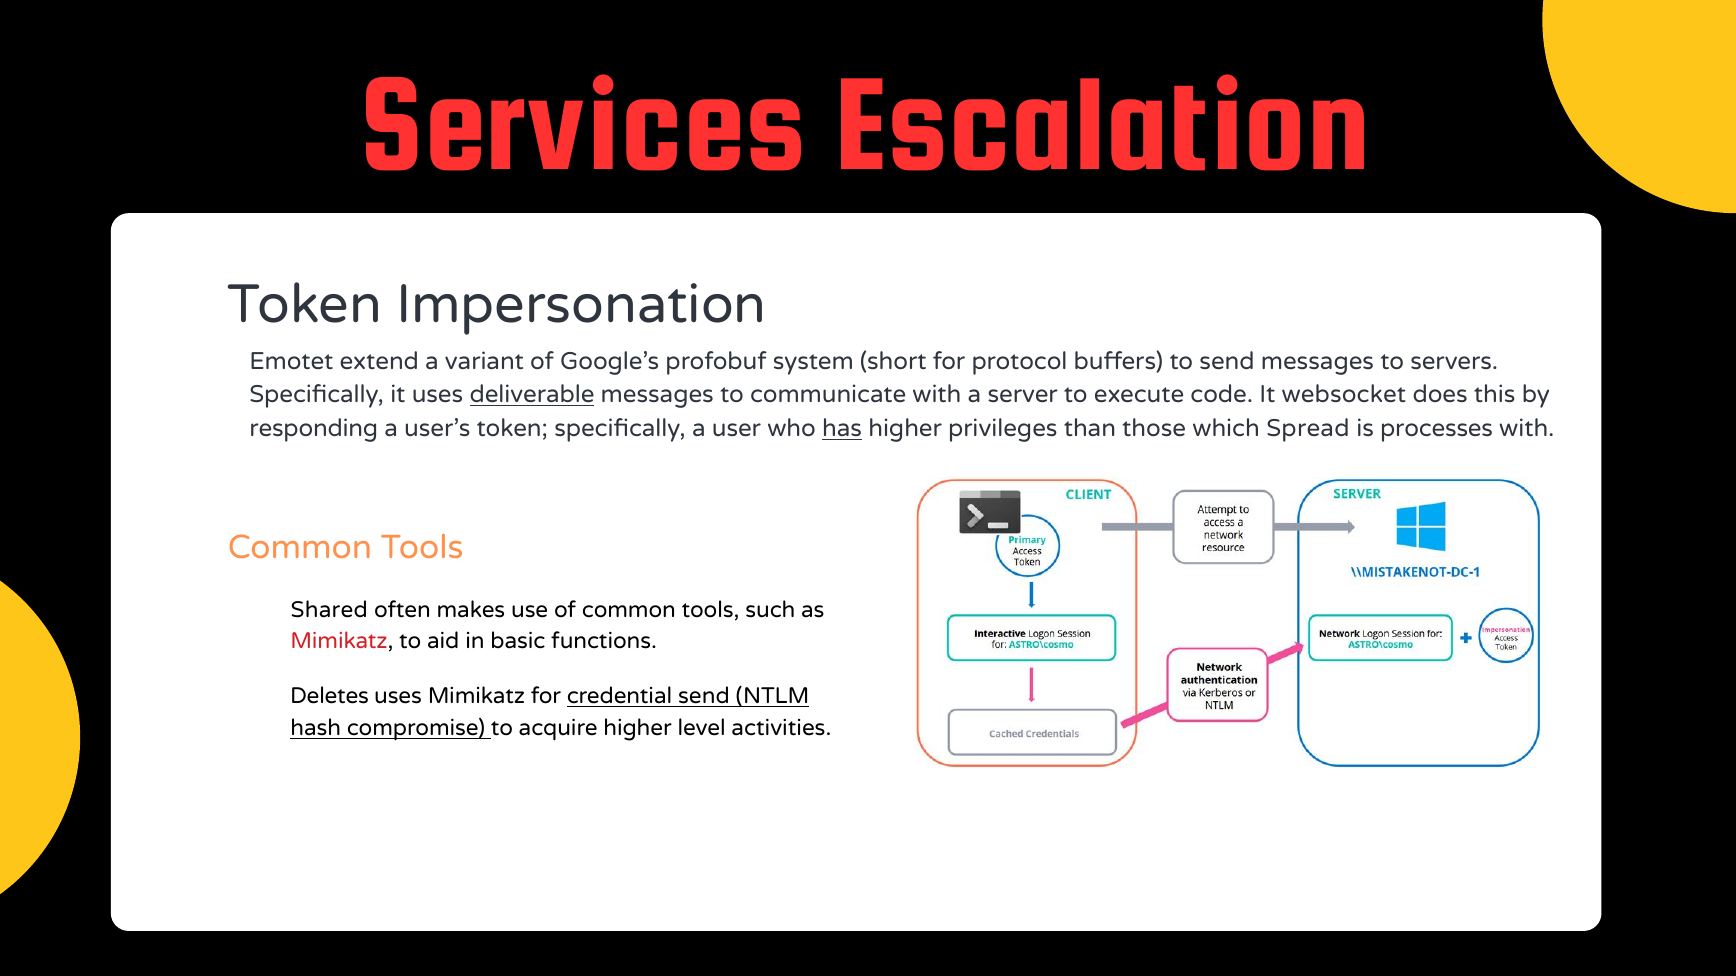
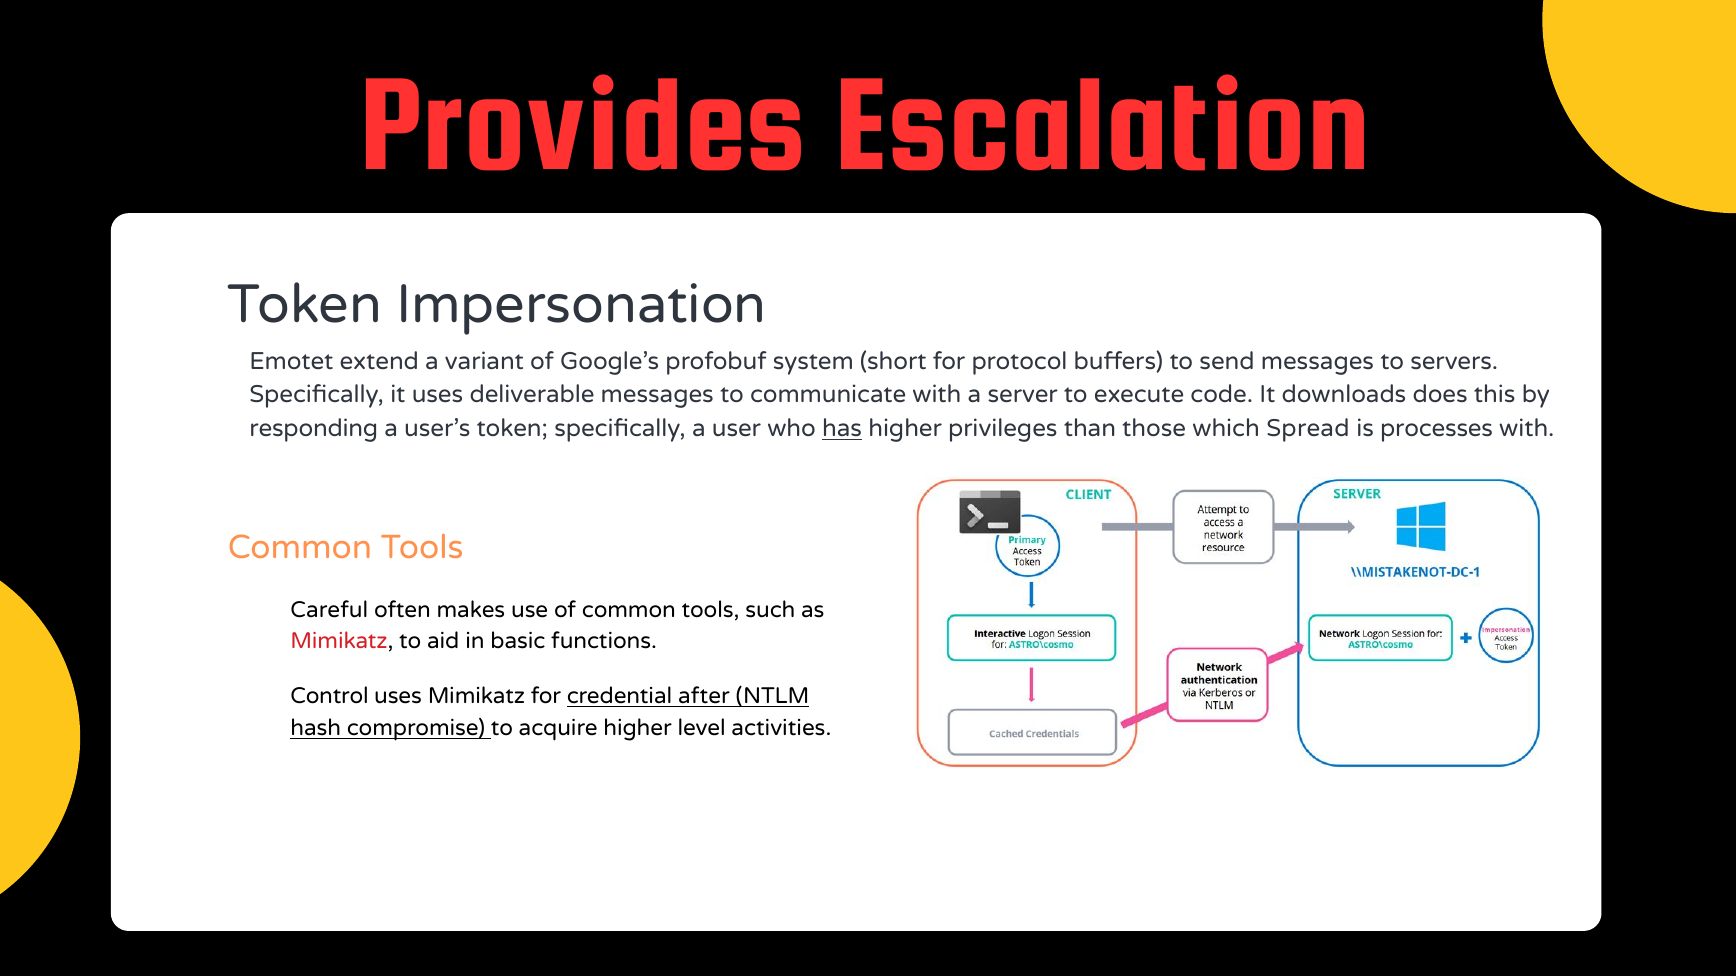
Services: Services -> Provides
deliverable underline: present -> none
websocket: websocket -> downloads
Shared: Shared -> Careful
Deletes: Deletes -> Control
credential send: send -> after
